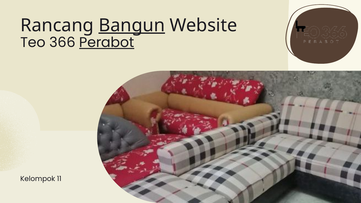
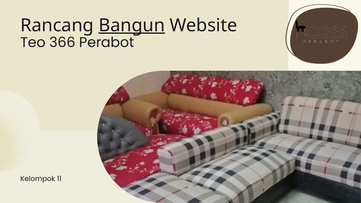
Perabot underline: present -> none
